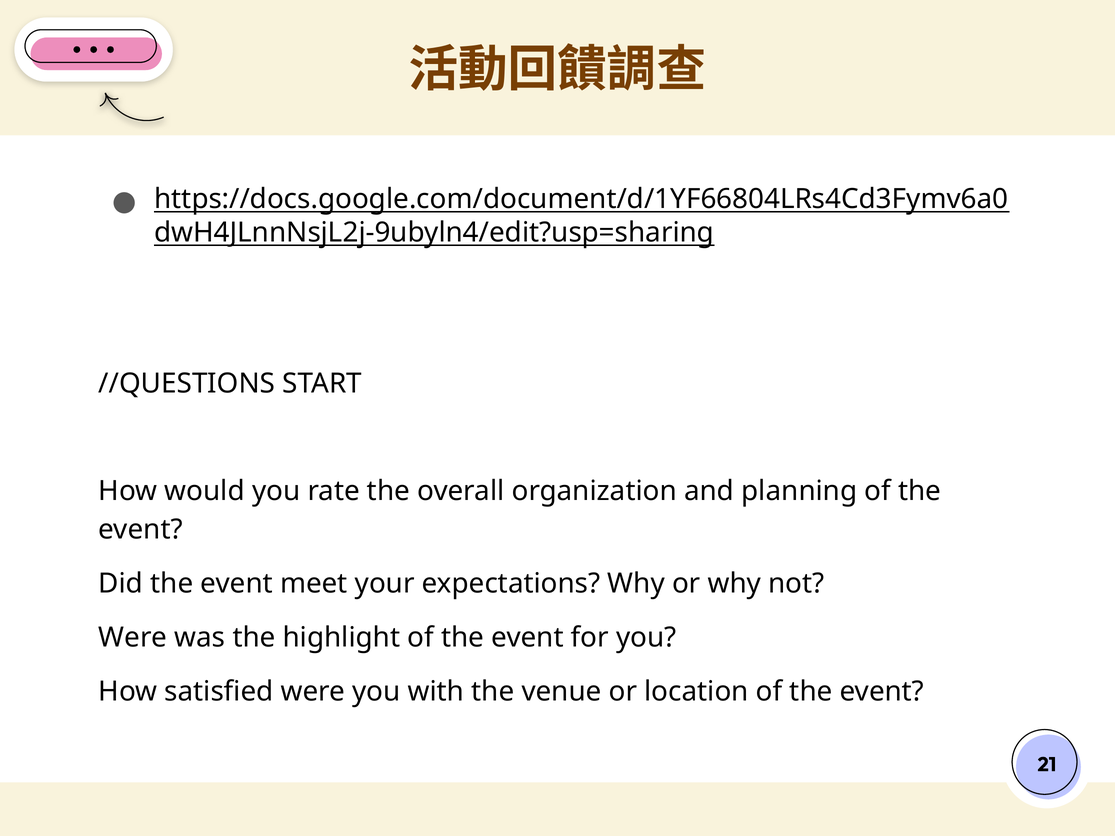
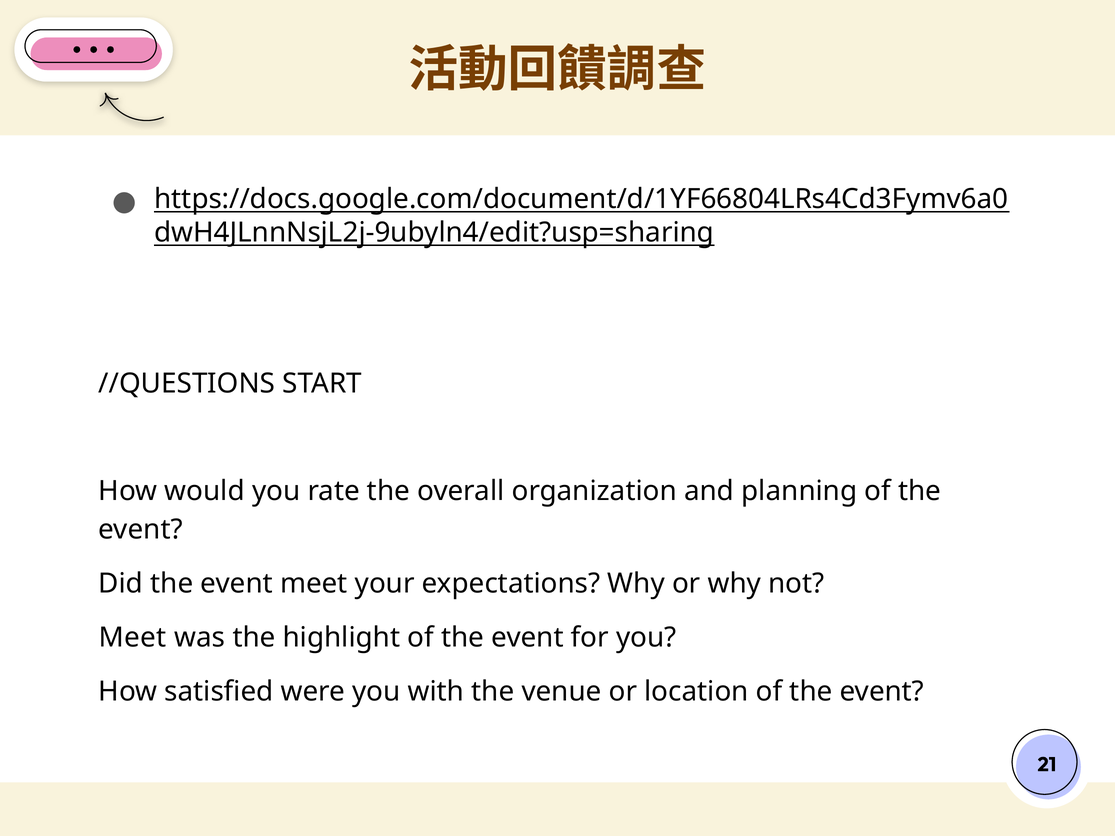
Were at (133, 638): Were -> Meet
